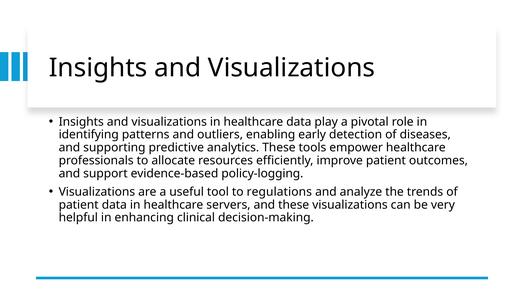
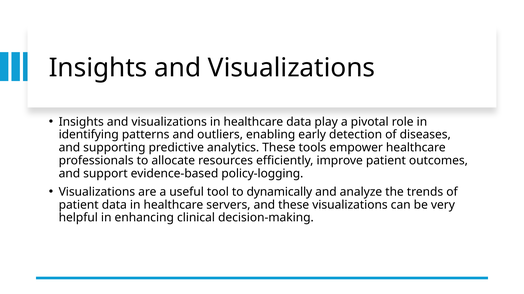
regulations: regulations -> dynamically
